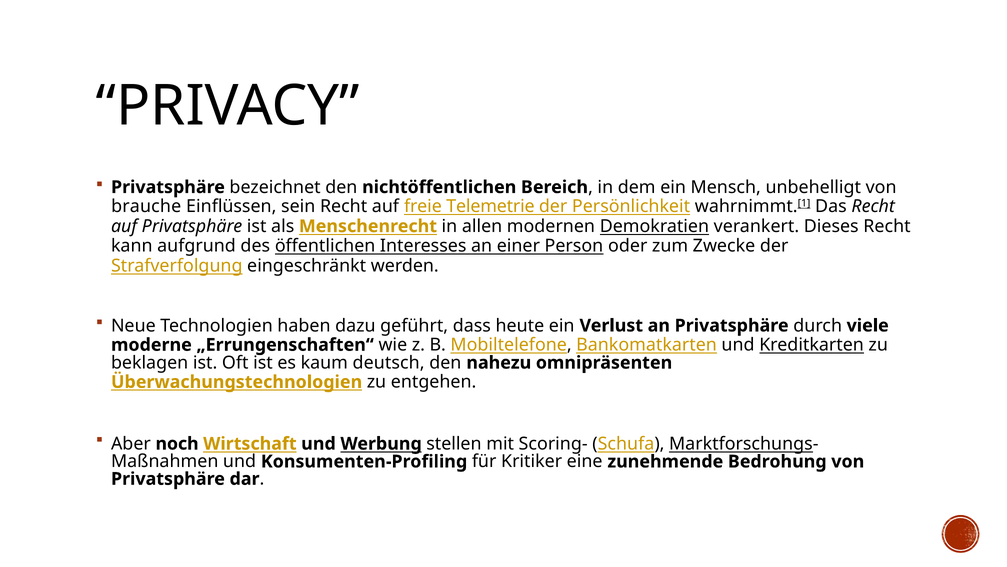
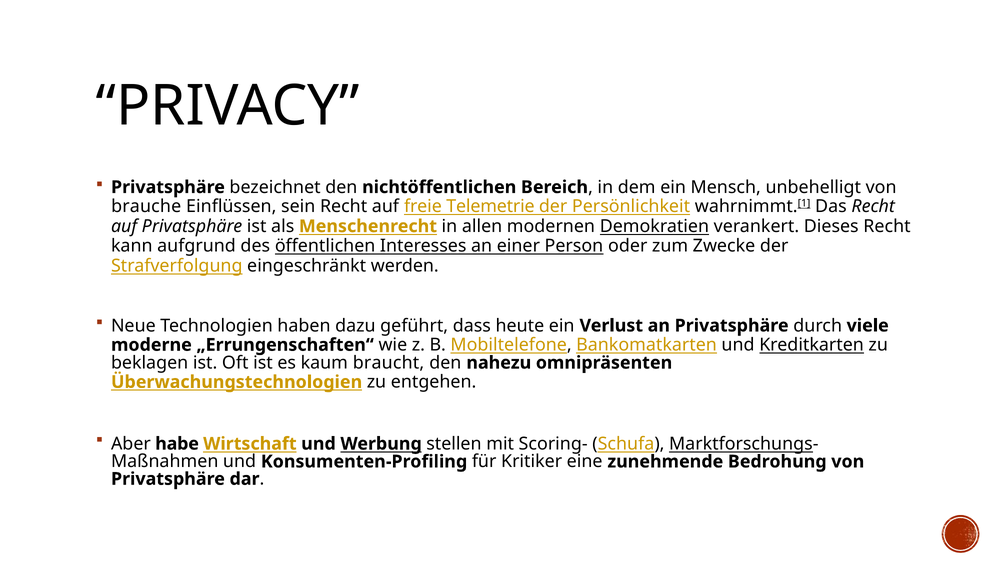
deutsch: deutsch -> braucht
noch: noch -> habe
